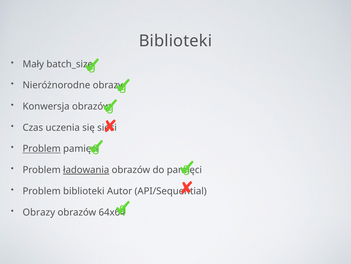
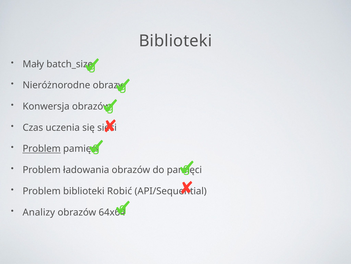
ładowania underline: present -> none
Autor: Autor -> Robić
Obrazy at (39, 212): Obrazy -> Analizy
